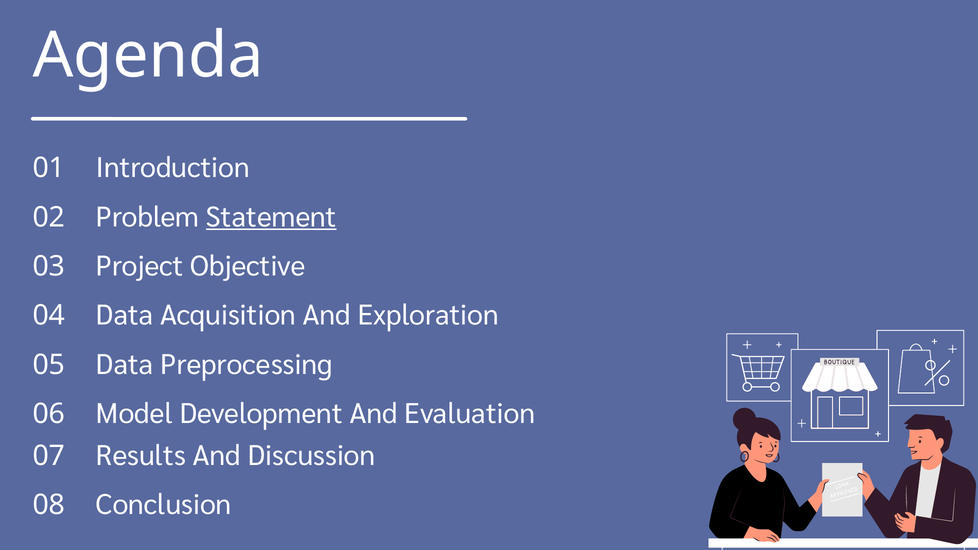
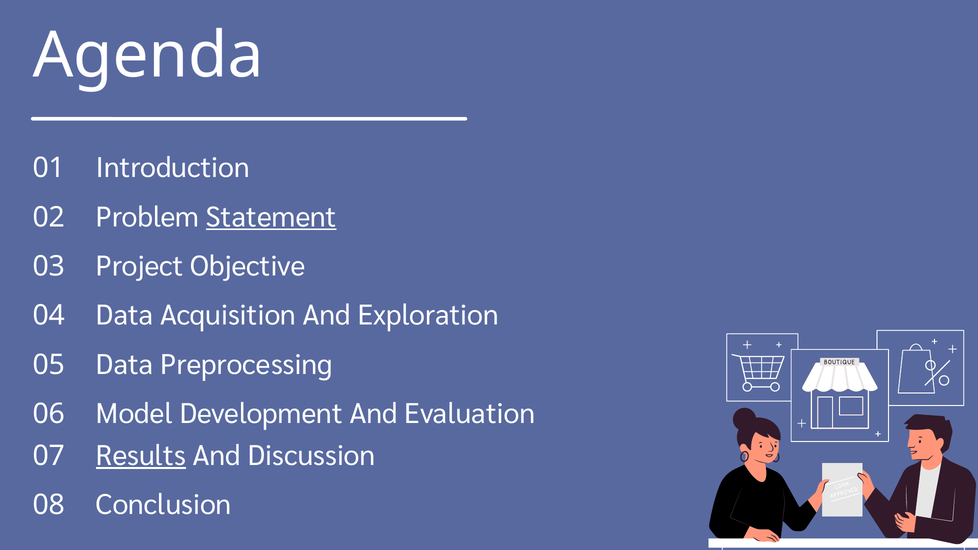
Results underline: none -> present
